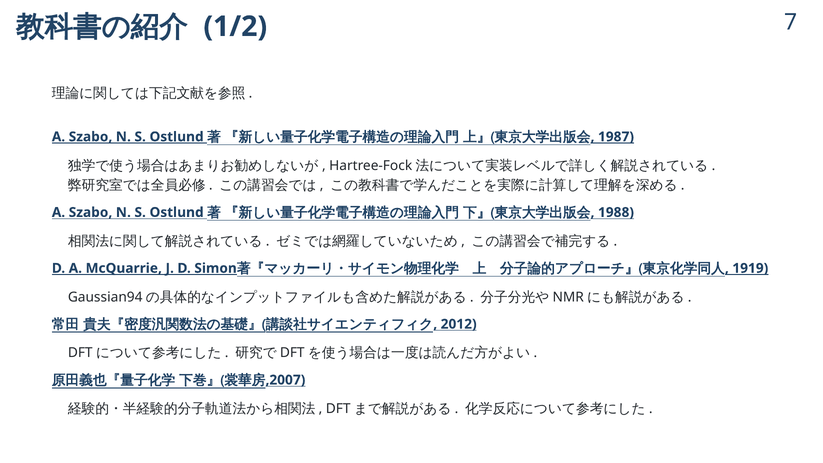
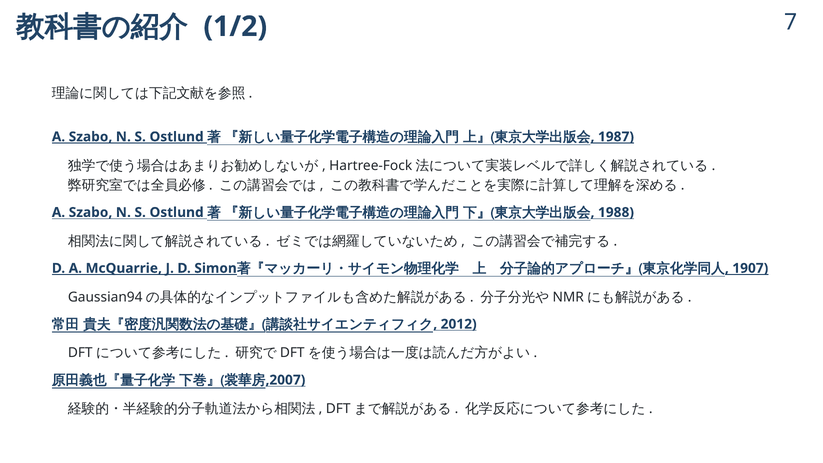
1919: 1919 -> 1907
